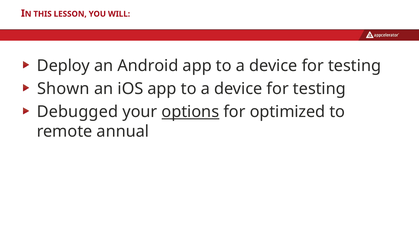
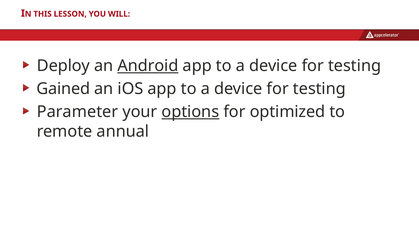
Android underline: none -> present
Shown: Shown -> Gained
Debugged: Debugged -> Parameter
